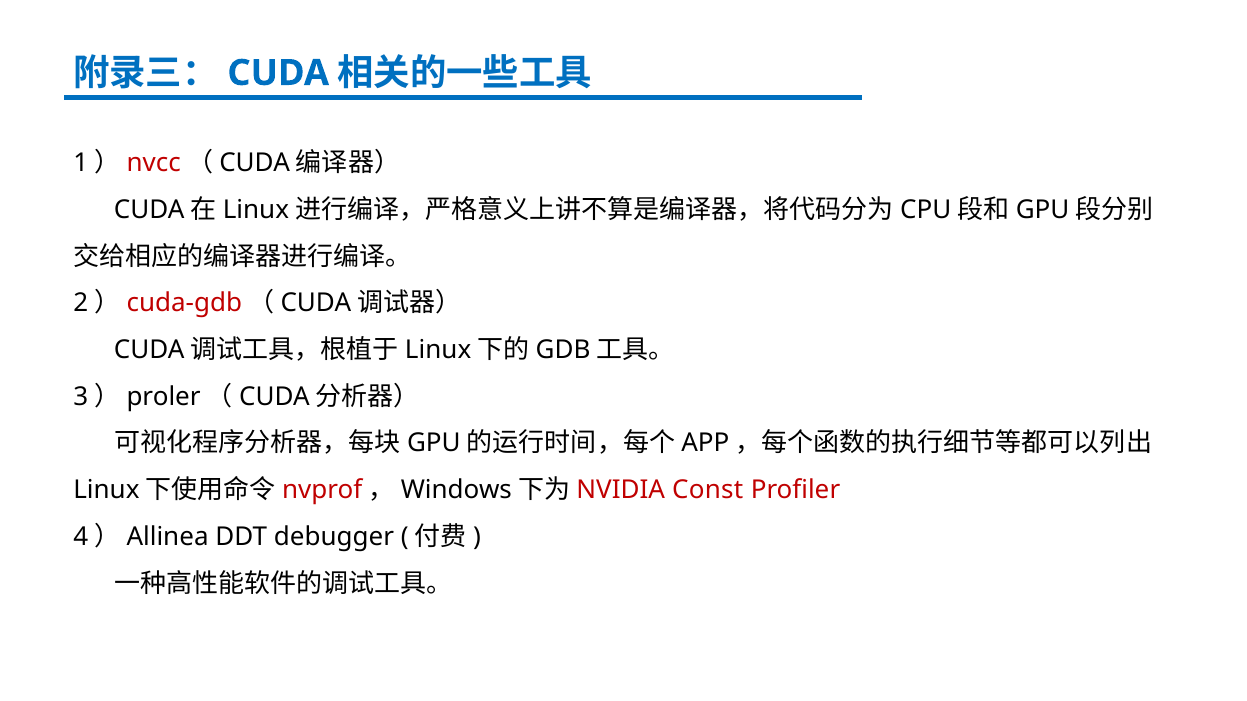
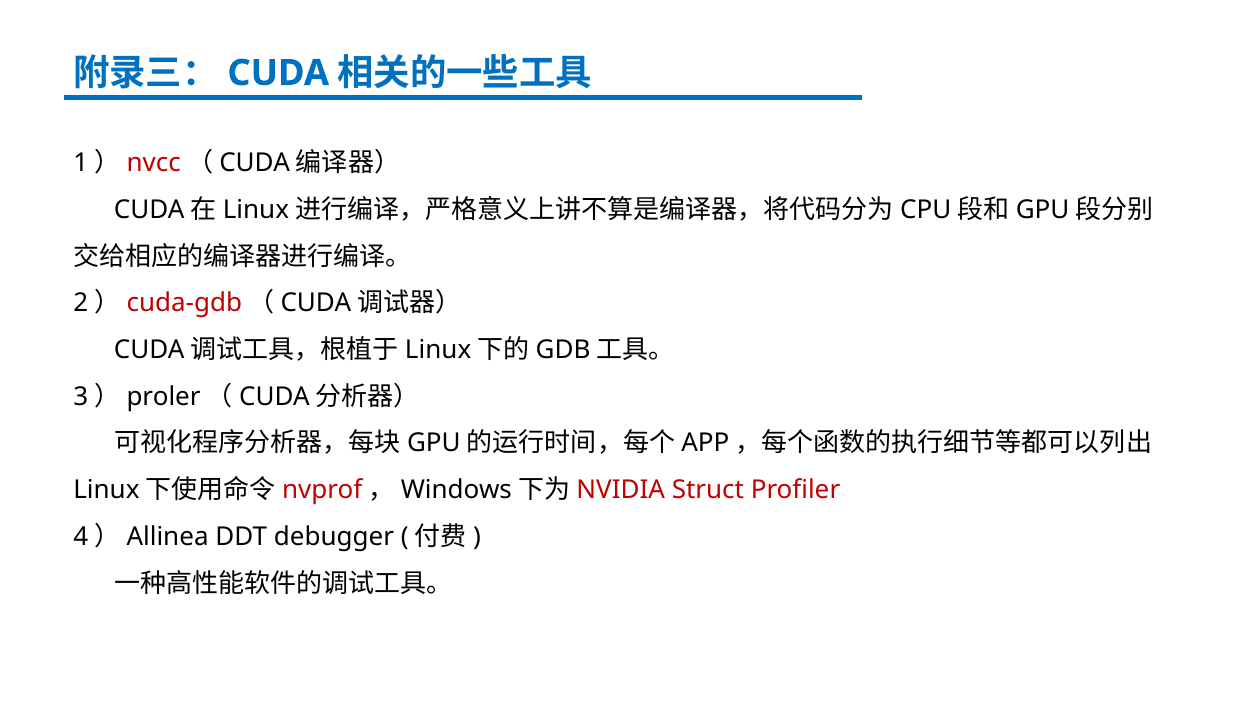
Const: Const -> Struct
